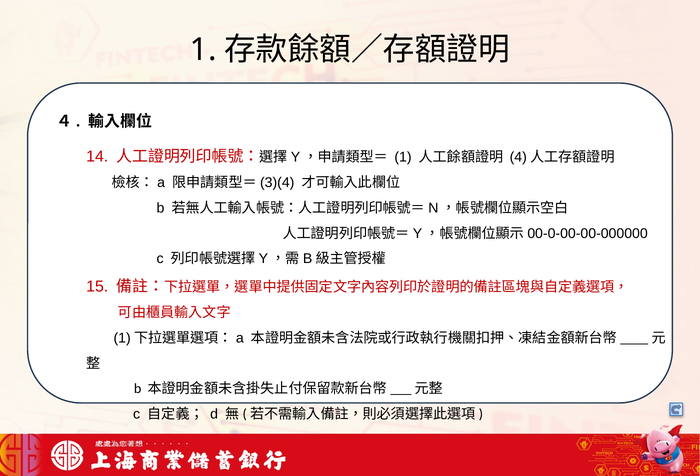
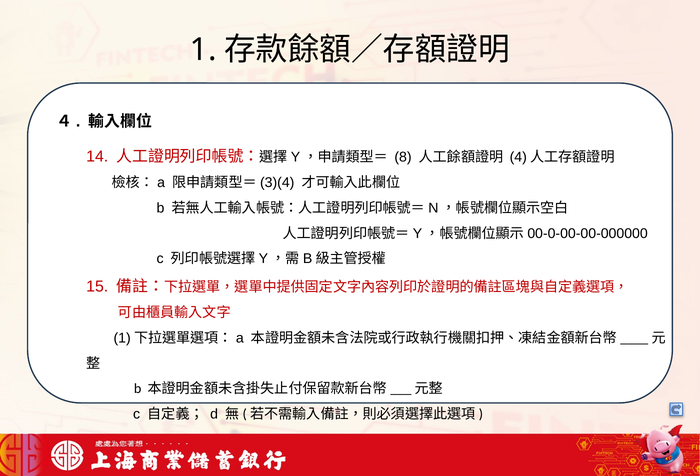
1 at (403, 157): 1 -> 8
